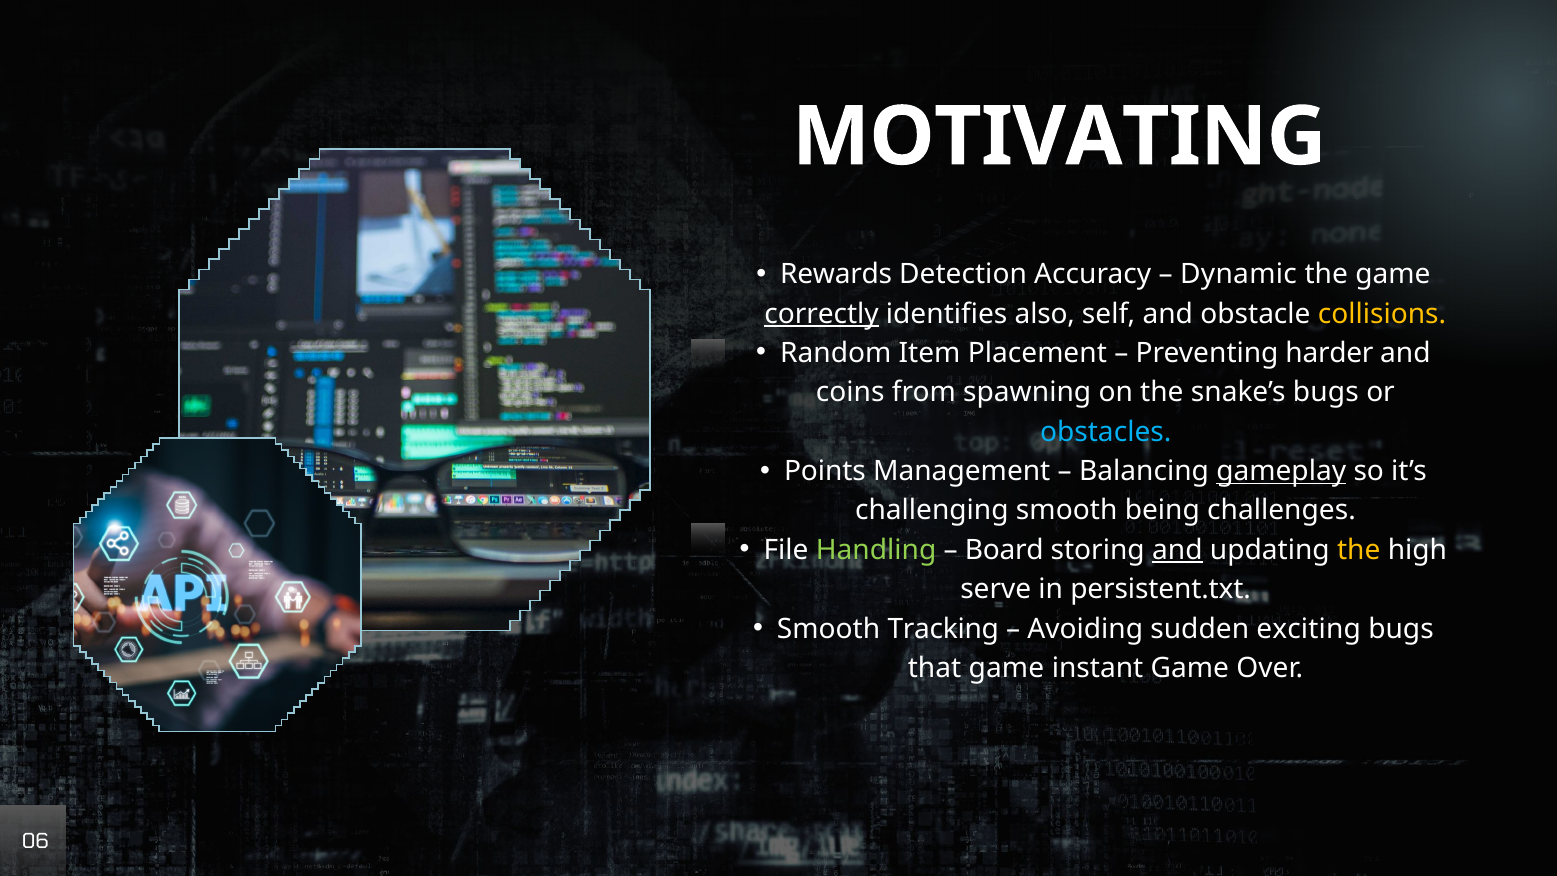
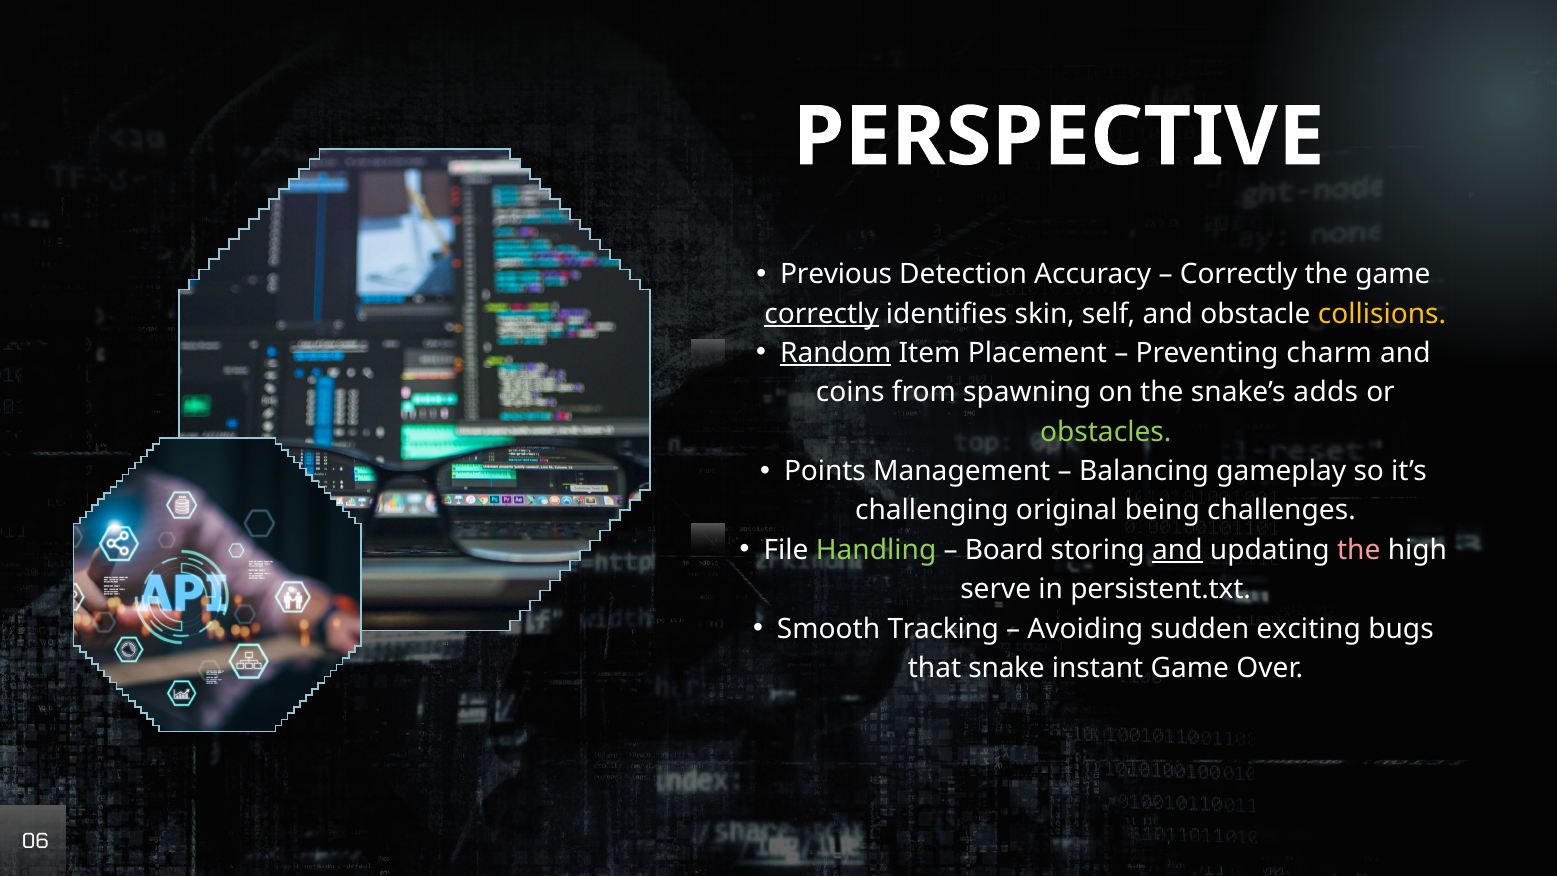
MOTIVATING: MOTIVATING -> PERSPECTIVE
Rewards: Rewards -> Previous
Dynamic at (1238, 274): Dynamic -> Correctly
also: also -> skin
Random underline: none -> present
harder: harder -> charm
snake’s bugs: bugs -> adds
obstacles colour: light blue -> light green
gameplay underline: present -> none
challenging smooth: smooth -> original
the at (1359, 550) colour: yellow -> pink
that game: game -> snake
